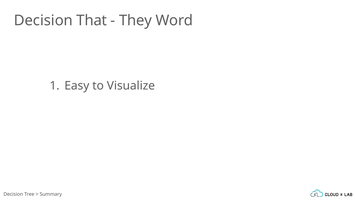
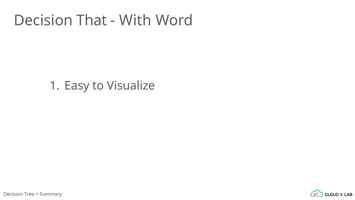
They: They -> With
